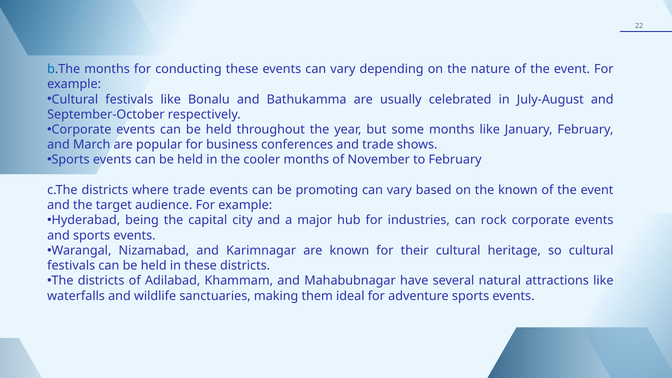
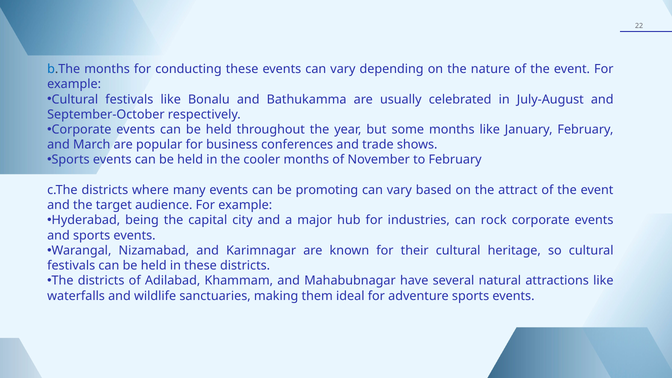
where trade: trade -> many
the known: known -> attract
